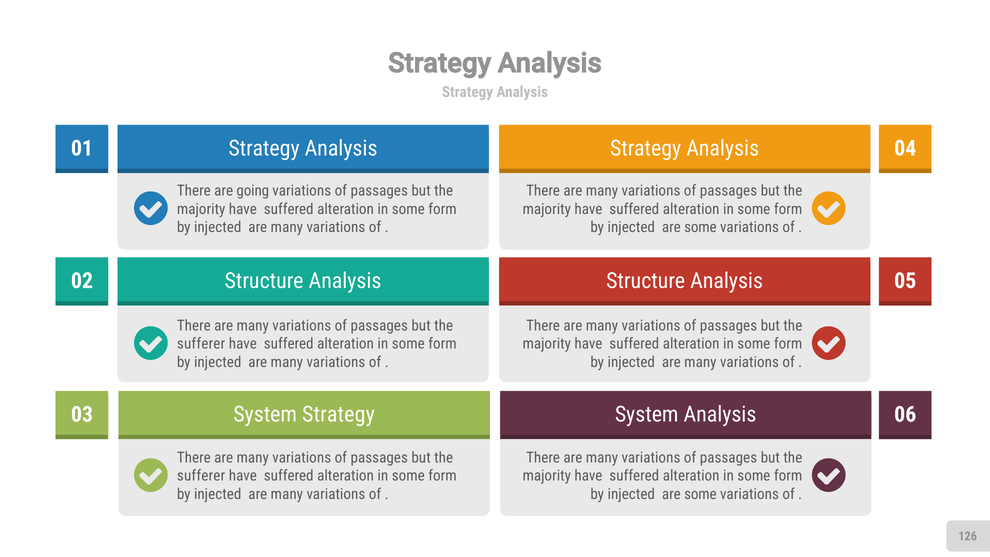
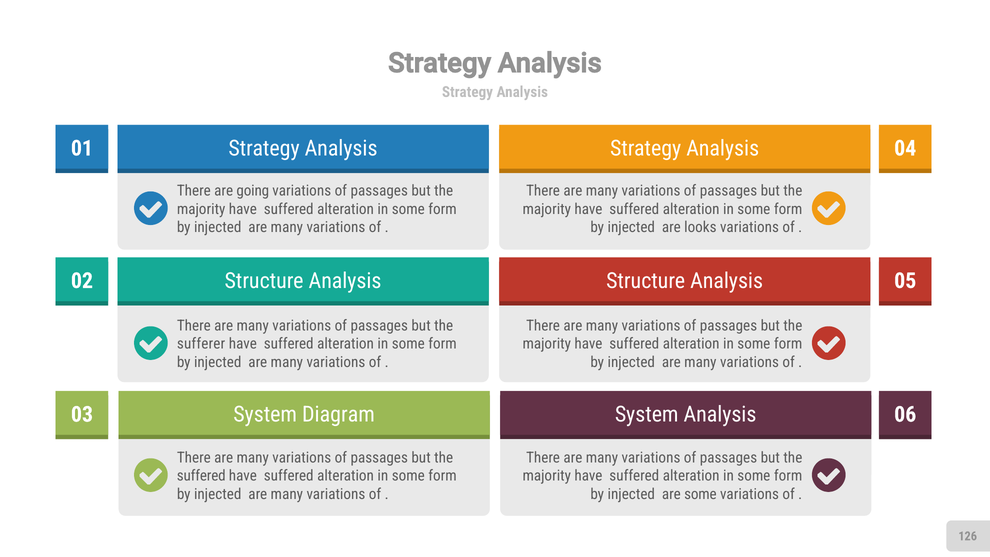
some at (700, 227): some -> looks
System Strategy: Strategy -> Diagram
sufferer at (201, 476): sufferer -> suffered
